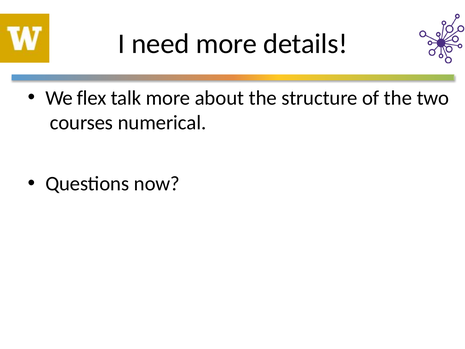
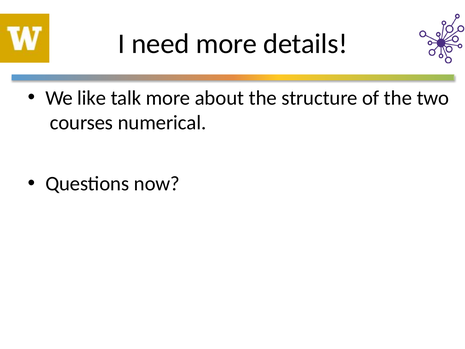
flex: flex -> like
